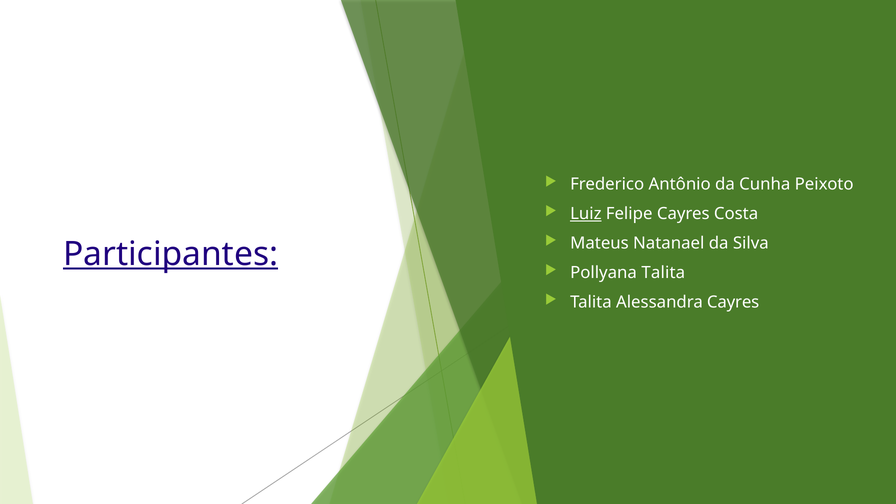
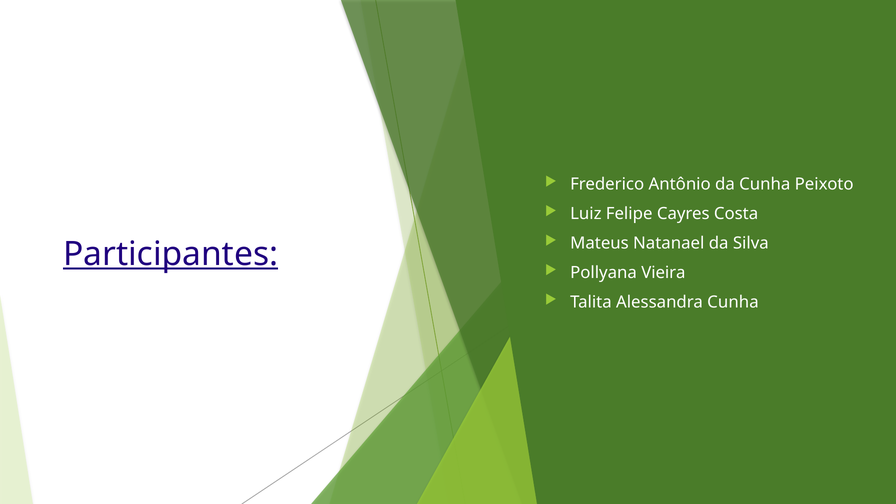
Luiz underline: present -> none
Pollyana Talita: Talita -> Vieira
Alessandra Cayres: Cayres -> Cunha
